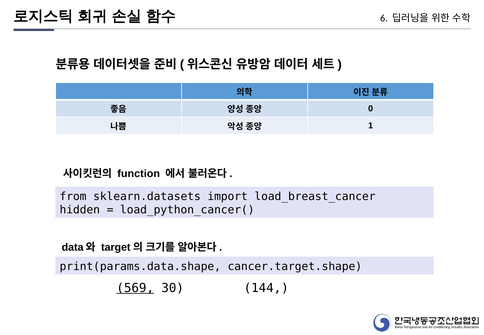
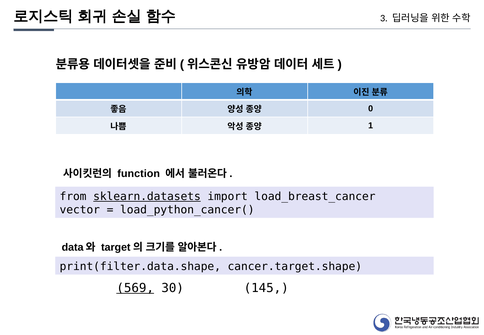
6: 6 -> 3
sklearn.datasets underline: none -> present
hidden: hidden -> vector
print(params.data.shape: print(params.data.shape -> print(filter.data.shape
144: 144 -> 145
